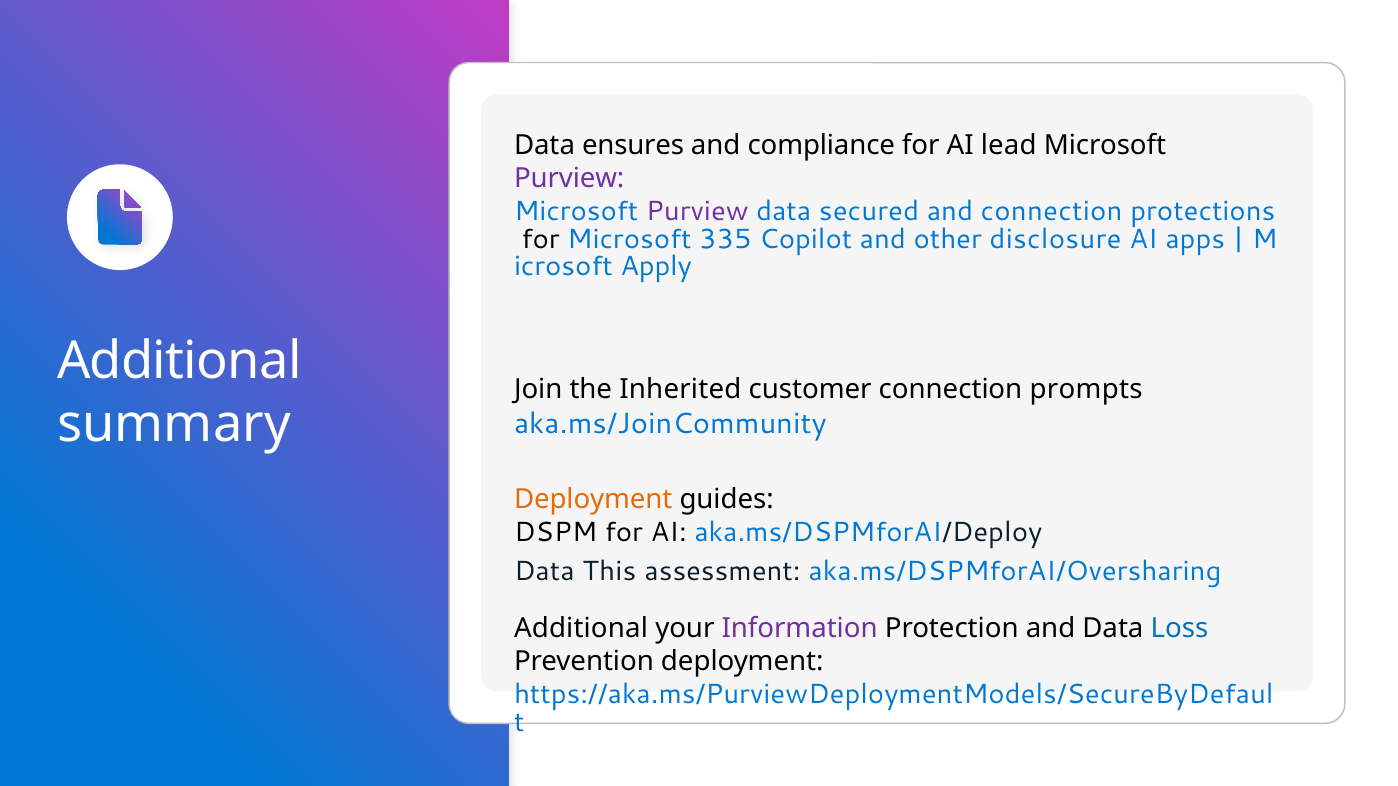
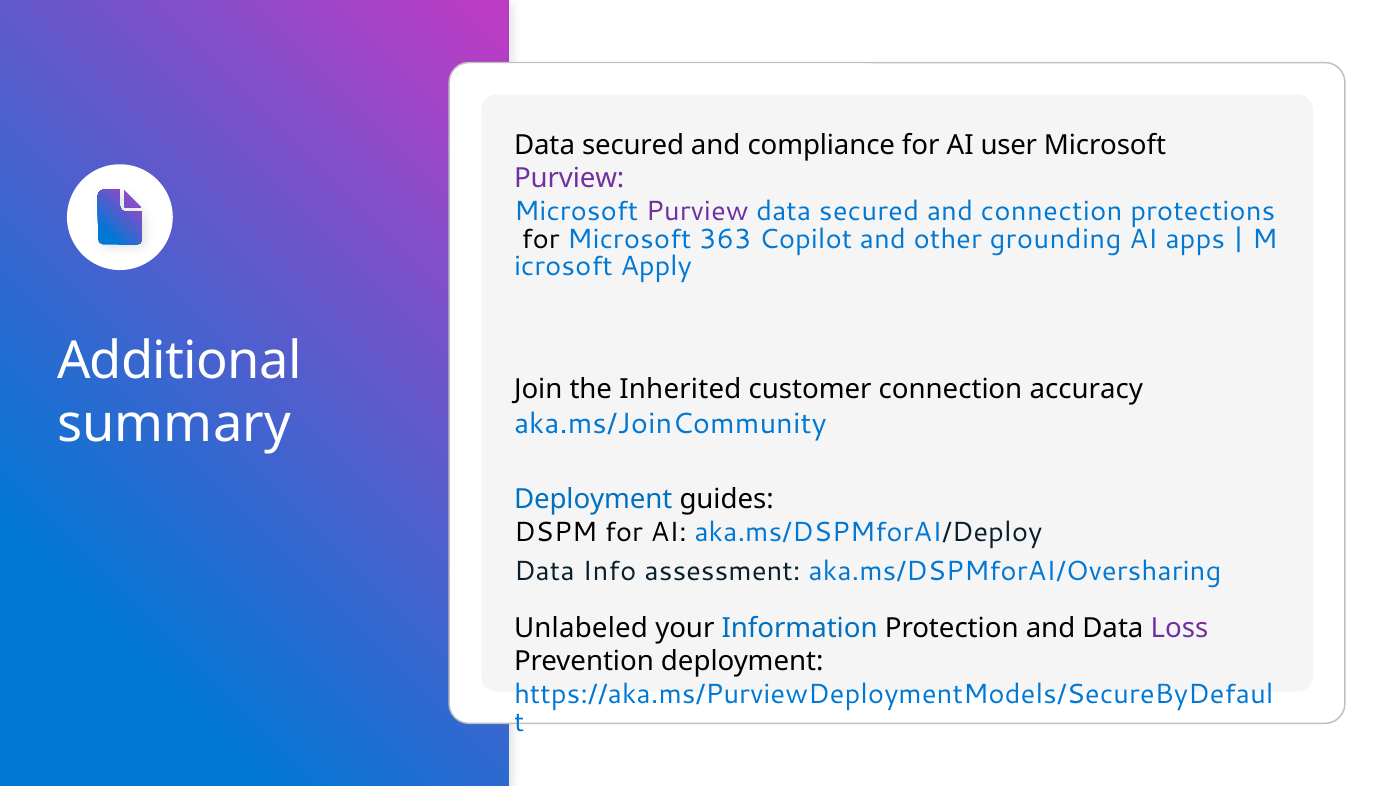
ensures at (633, 145): ensures -> secured
lead: lead -> user
335: 335 -> 363
disclosure: disclosure -> grounding
prompts: prompts -> accuracy
Deployment at (593, 499) colour: orange -> blue
This: This -> Info
Additional at (581, 628): Additional -> Unlabeled
Information colour: purple -> blue
Loss colour: blue -> purple
